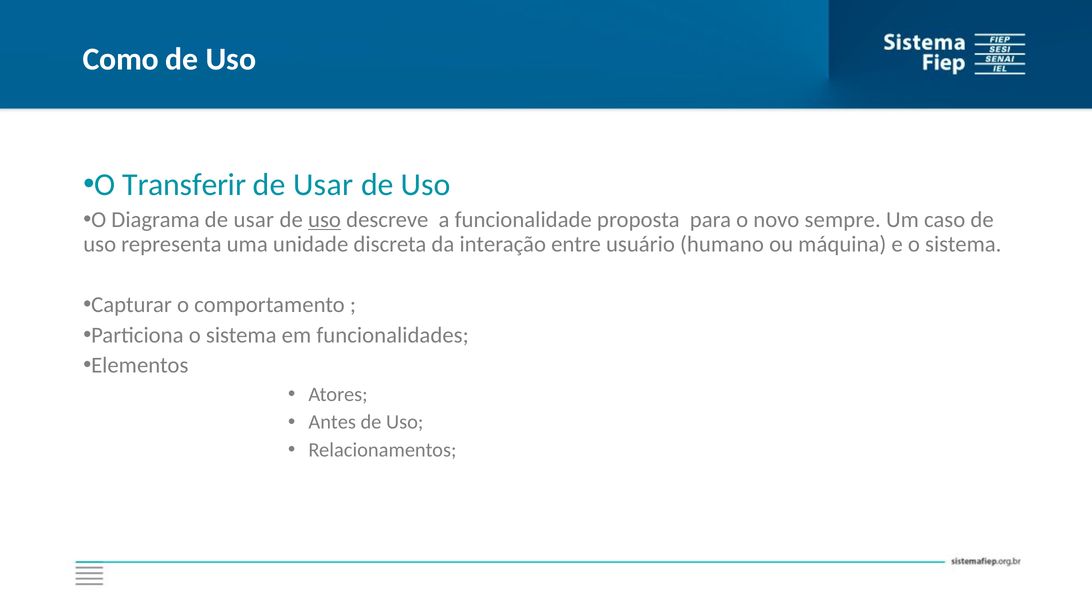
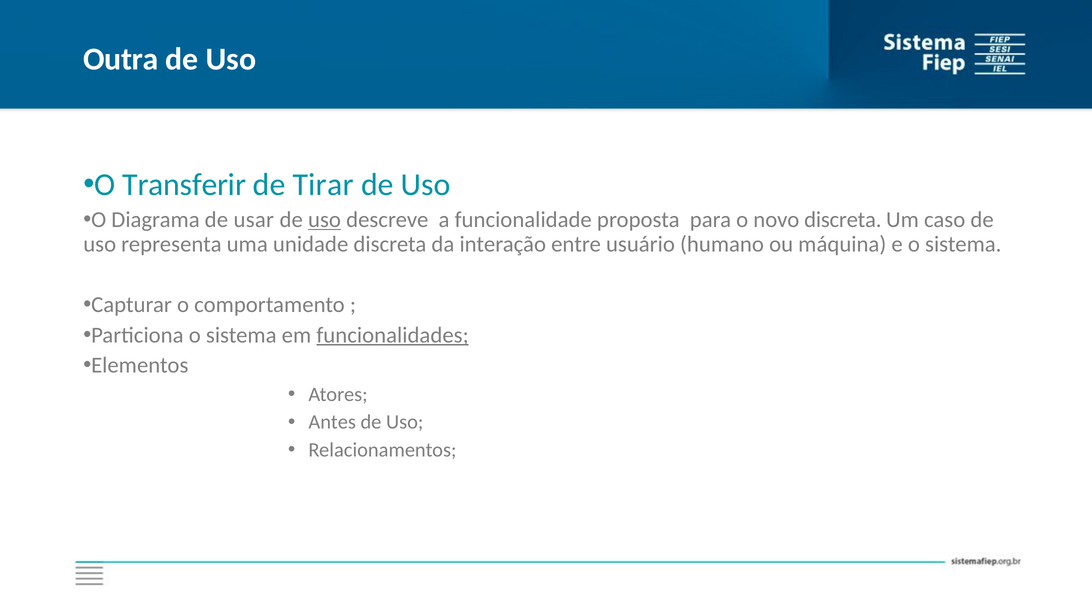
Como: Como -> Outra
Usar at (323, 185): Usar -> Tirar
novo sempre: sempre -> discreta
funcionalidades underline: none -> present
